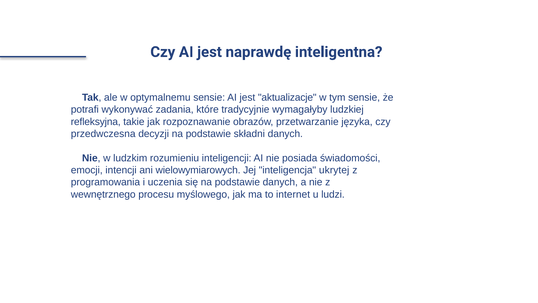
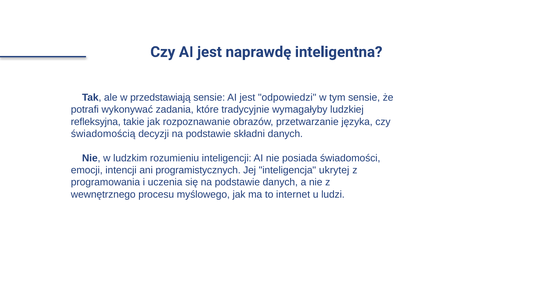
optymalnemu: optymalnemu -> przedstawiają
aktualizacje: aktualizacje -> odpowiedzi
przedwczesna: przedwczesna -> świadomością
wielowymiarowych: wielowymiarowych -> programistycznych
